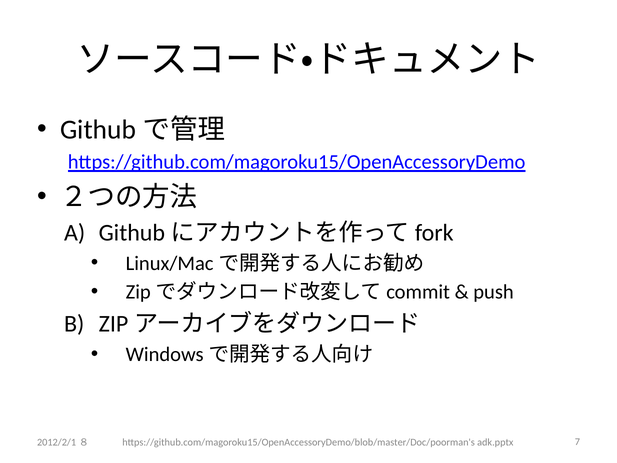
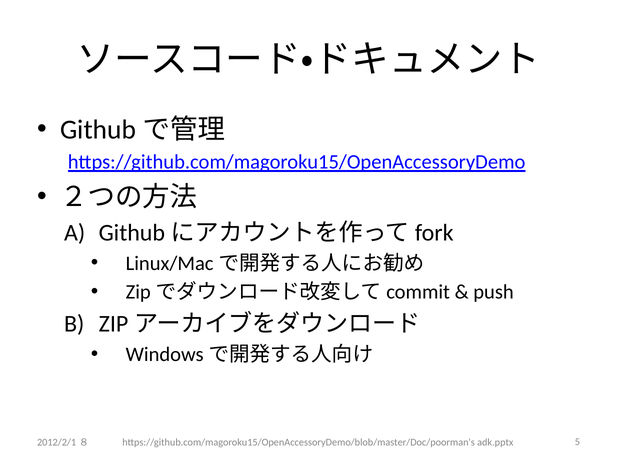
7: 7 -> 5
